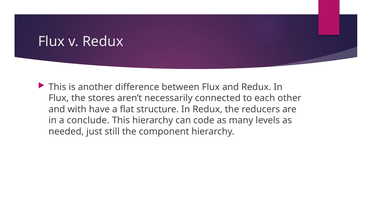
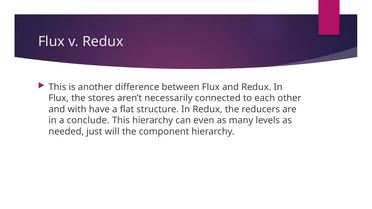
code: code -> even
still: still -> will
